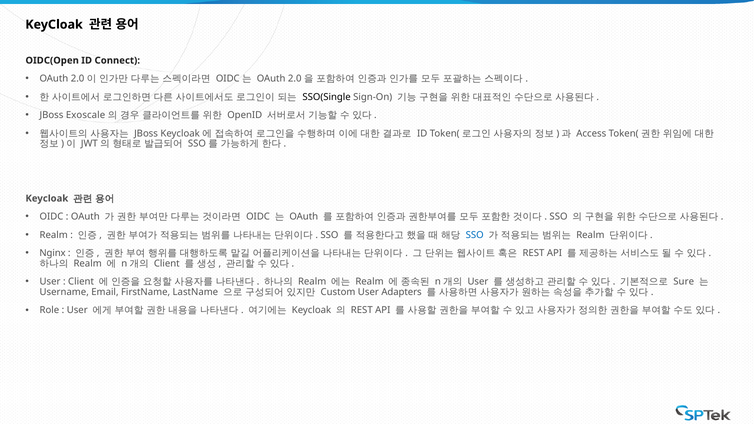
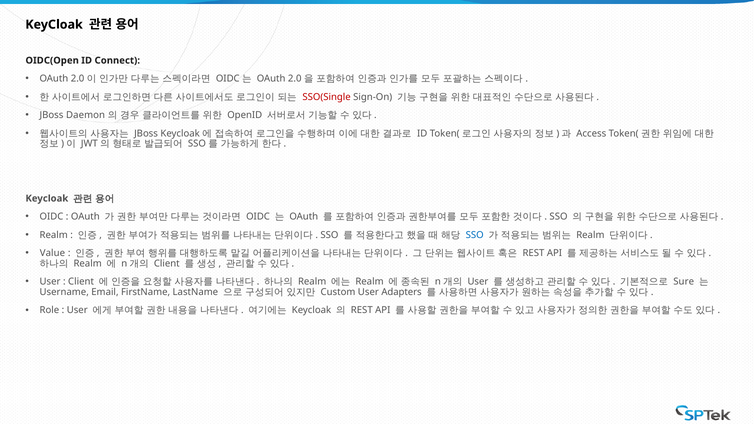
SSO(Single colour: black -> red
Exoscale: Exoscale -> Daemon
Nginx: Nginx -> Value
